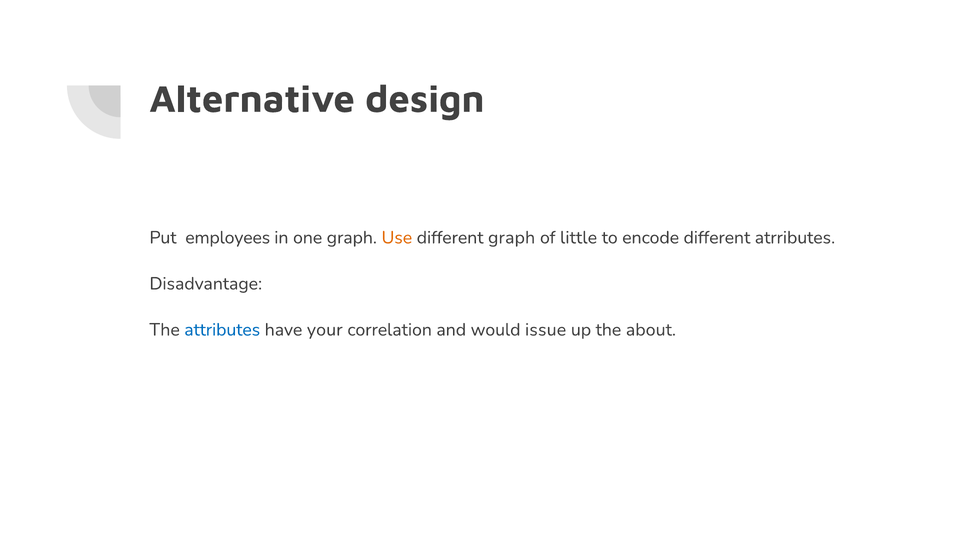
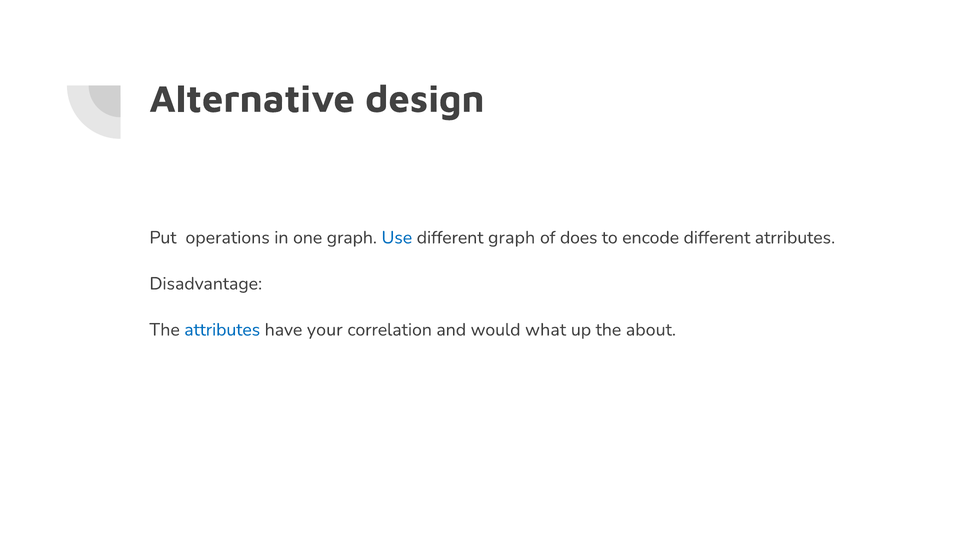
employees: employees -> operations
Use colour: orange -> blue
little: little -> does
issue: issue -> what
